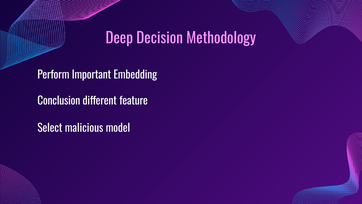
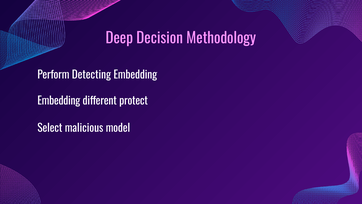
Important: Important -> Detecting
Conclusion at (59, 101): Conclusion -> Embedding
feature: feature -> protect
